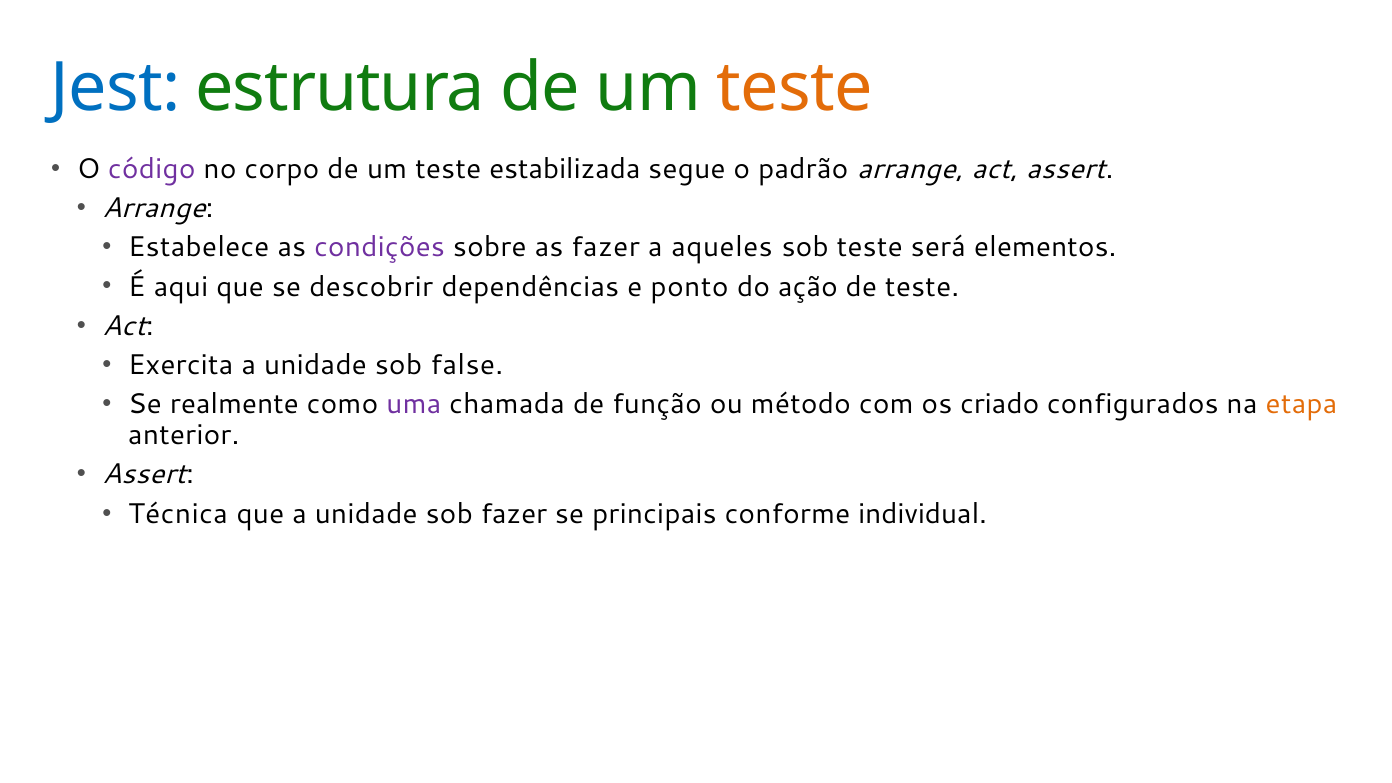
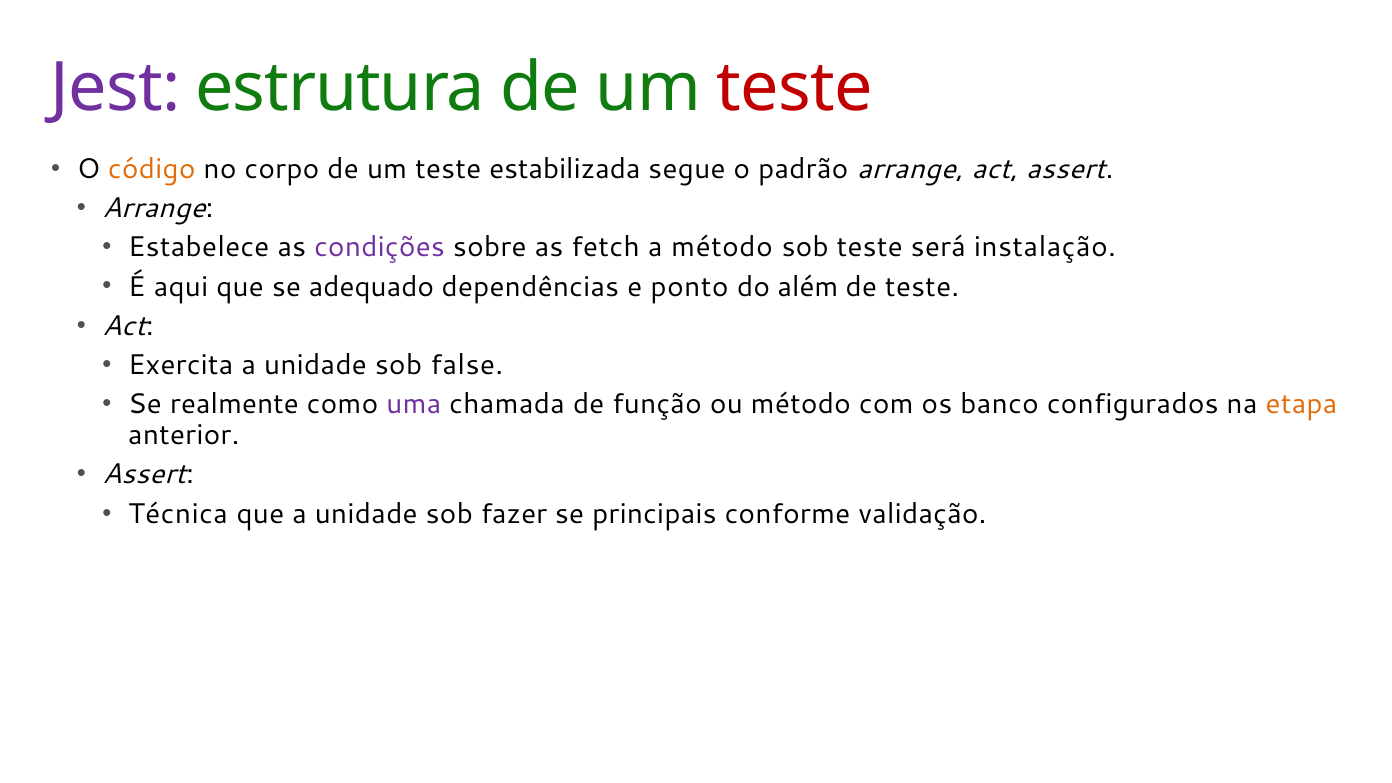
Jest colour: blue -> purple
teste at (794, 88) colour: orange -> red
código colour: purple -> orange
as fazer: fazer -> fetch
a aqueles: aqueles -> método
elementos: elementos -> instalação
descobrir: descobrir -> adequado
ação: ação -> além
criado: criado -> banco
individual: individual -> validação
